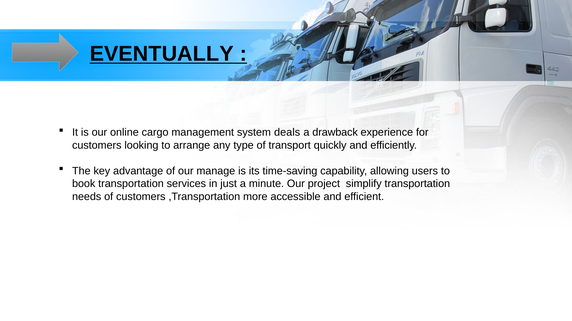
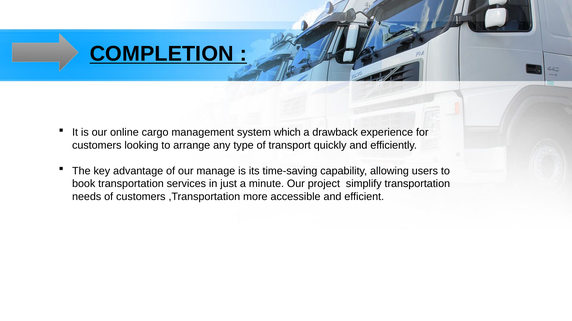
EVENTUALLY: EVENTUALLY -> COMPLETION
deals: deals -> which
